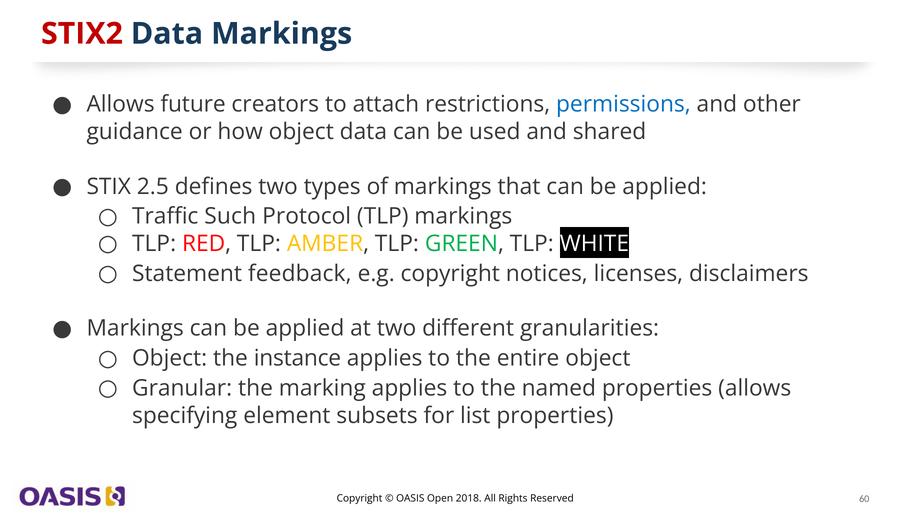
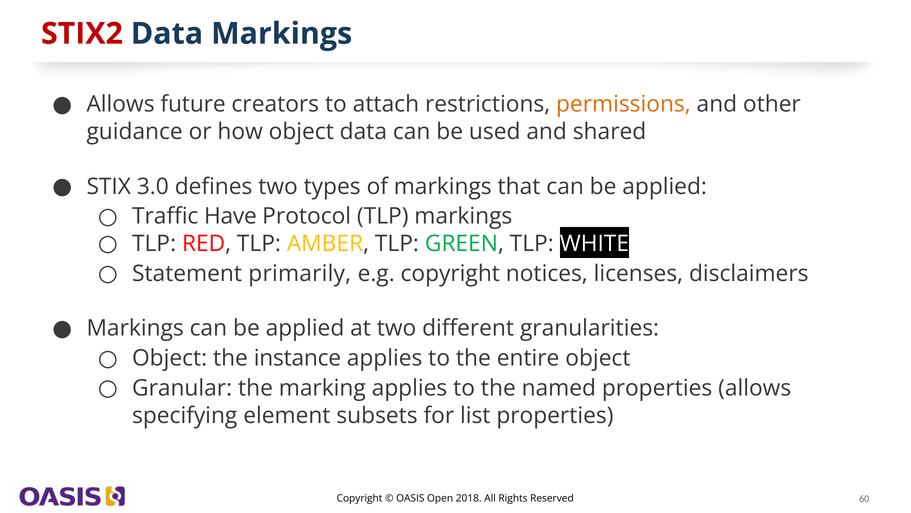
permissions colour: blue -> orange
2.5: 2.5 -> 3.0
Such: Such -> Have
feedback: feedback -> primarily
